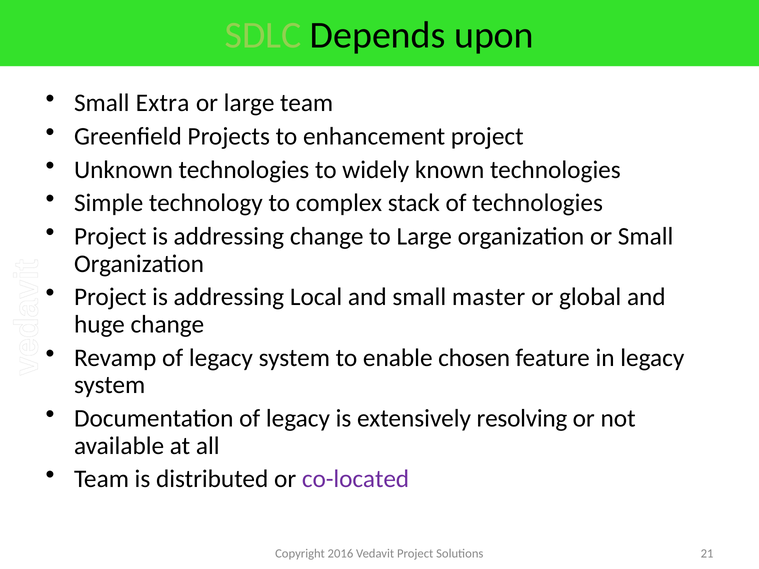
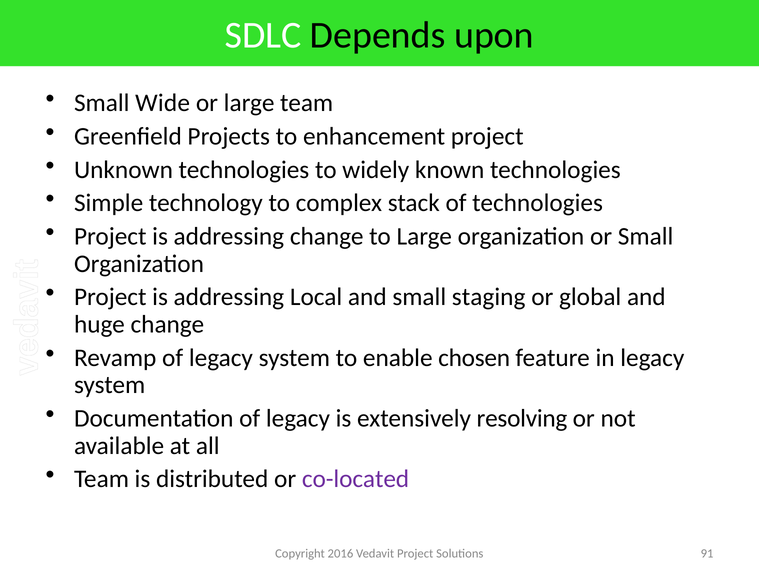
SDLC colour: light green -> white
Extra: Extra -> Wide
master: master -> staging
21: 21 -> 91
